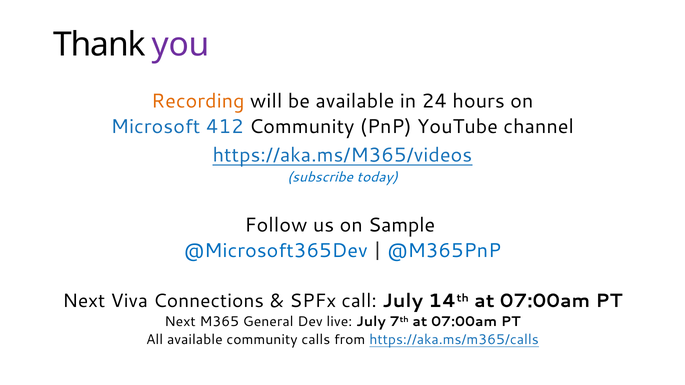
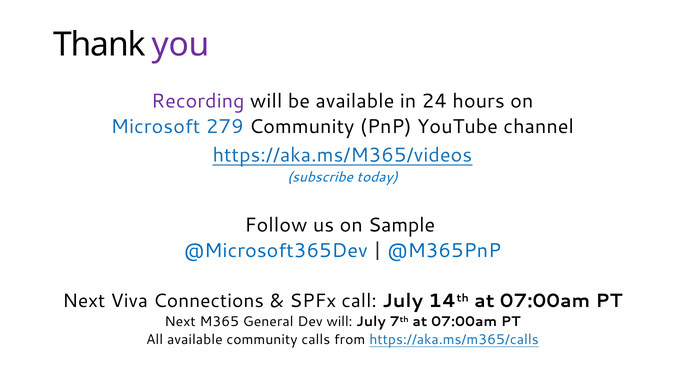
Recording colour: orange -> purple
412: 412 -> 279
Dev live: live -> will
